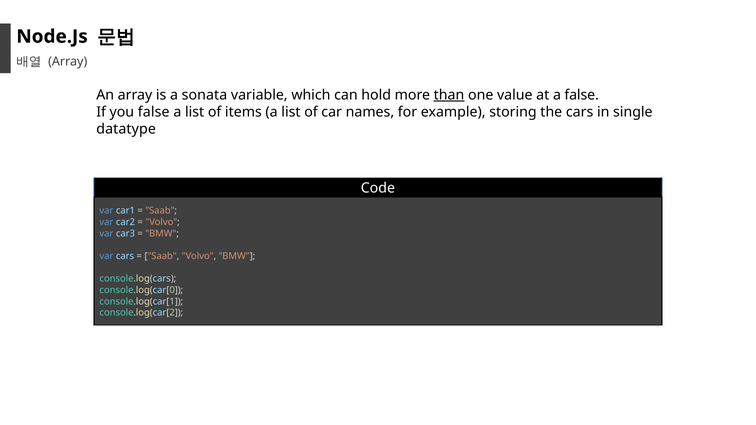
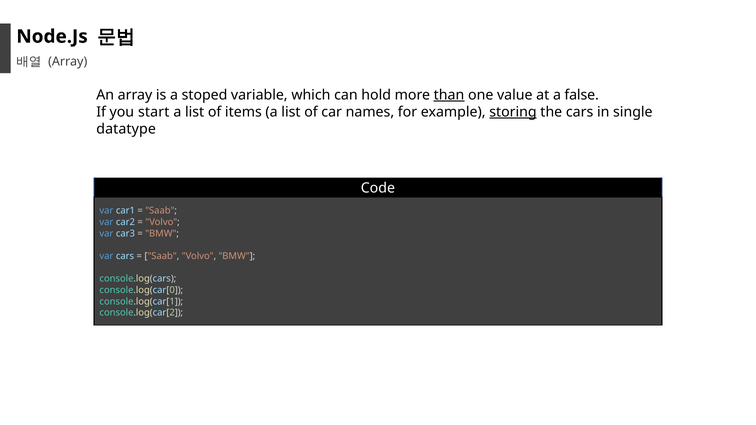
sonata: sonata -> stoped
you false: false -> start
storing underline: none -> present
